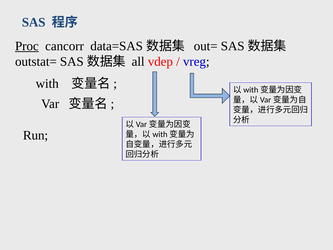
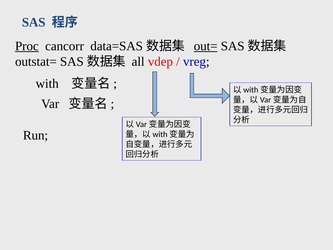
out= underline: none -> present
